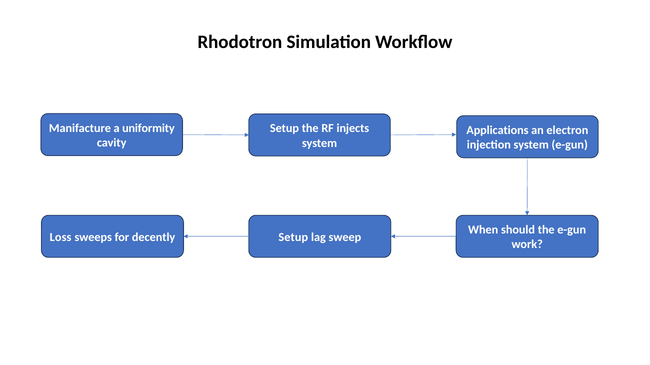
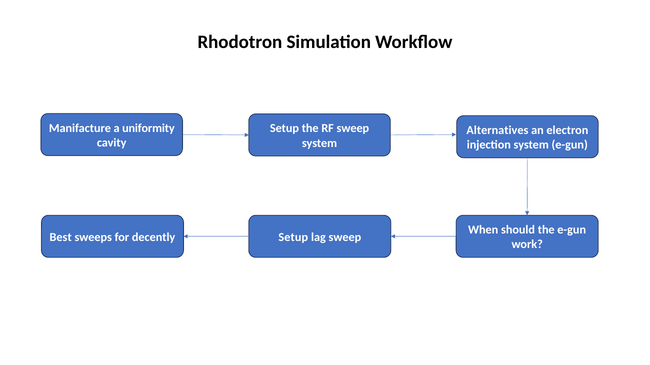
RF injects: injects -> sweep
Applications: Applications -> Alternatives
Loss: Loss -> Best
